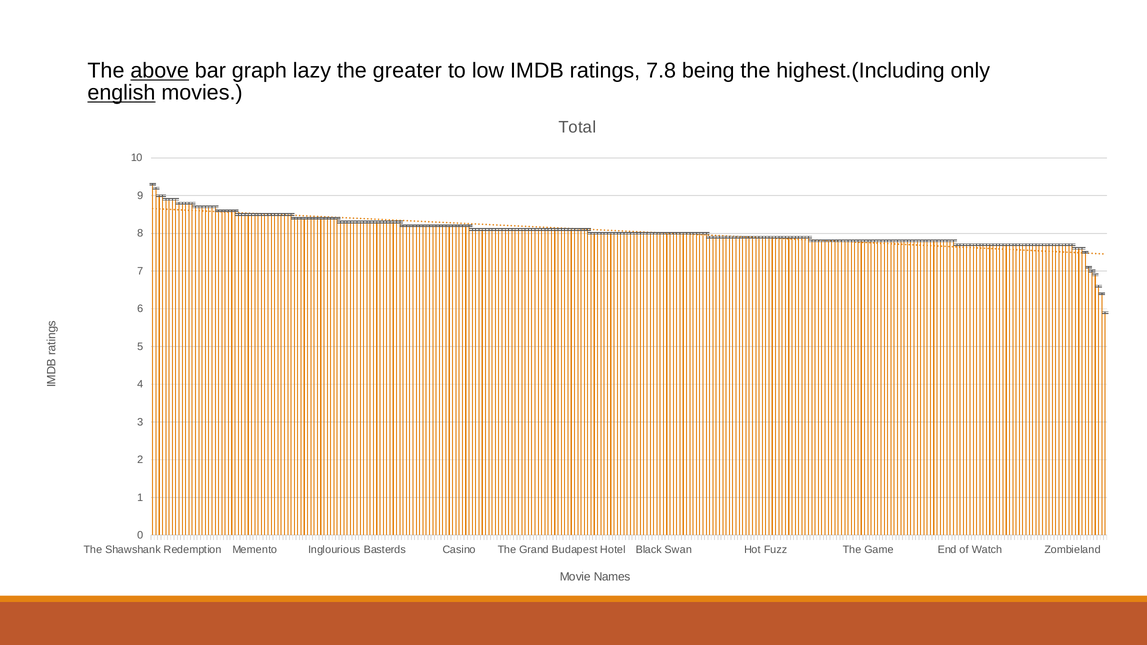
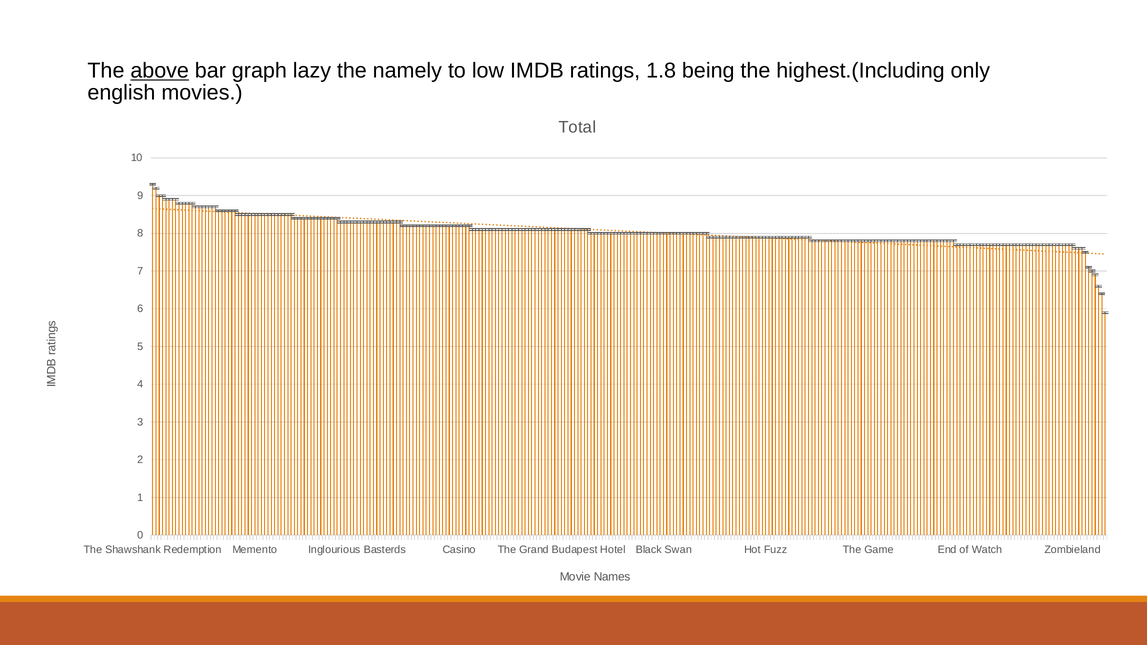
greater: greater -> namely
7.8: 7.8 -> 1.8
english underline: present -> none
